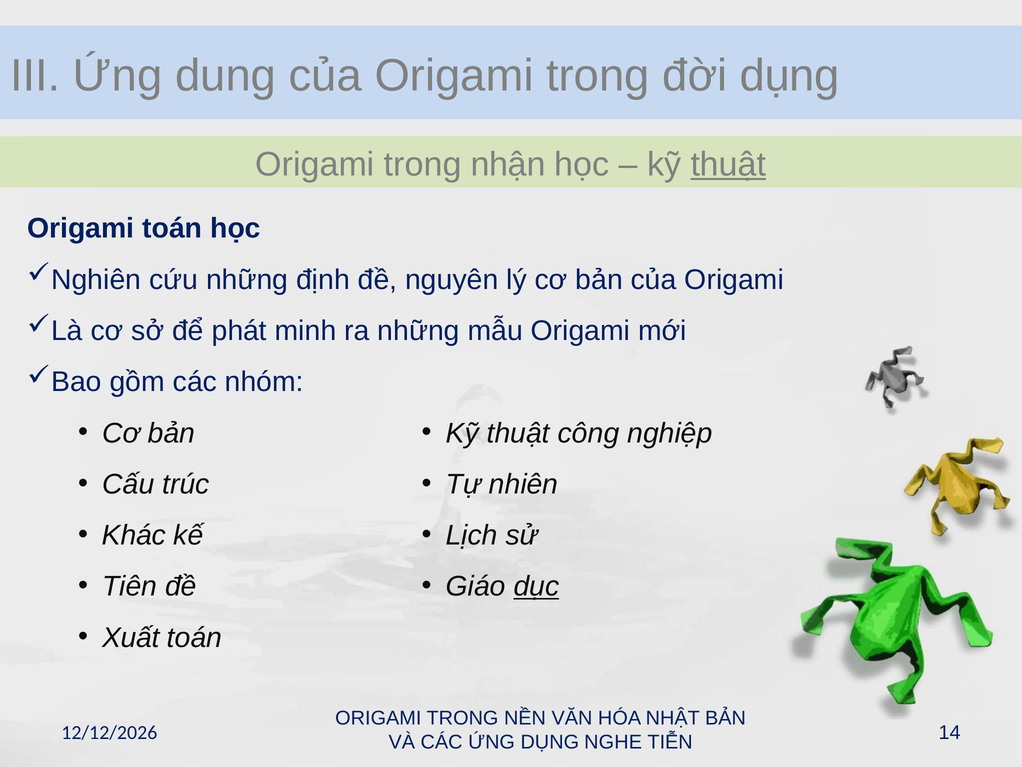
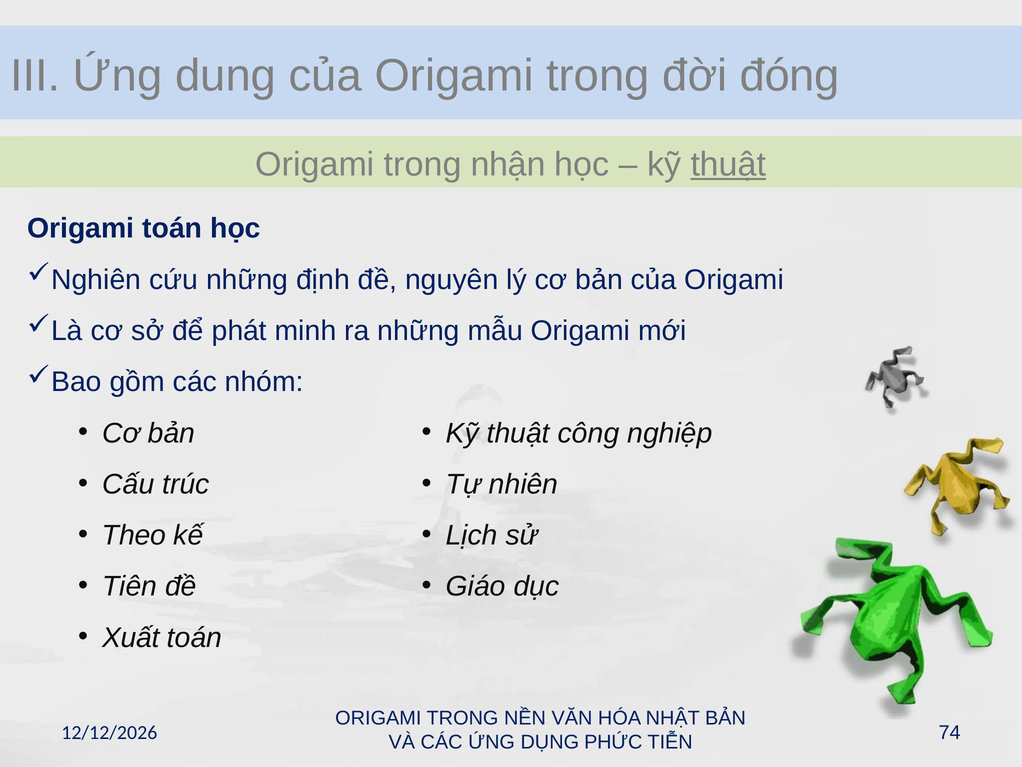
đời dụng: dụng -> đóng
Khác: Khác -> Theo
dục underline: present -> none
14: 14 -> 74
NGHE: NGHE -> PHỨC
